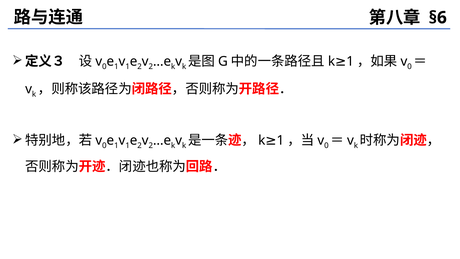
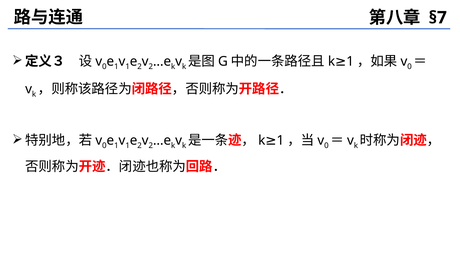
§6: §6 -> §7
